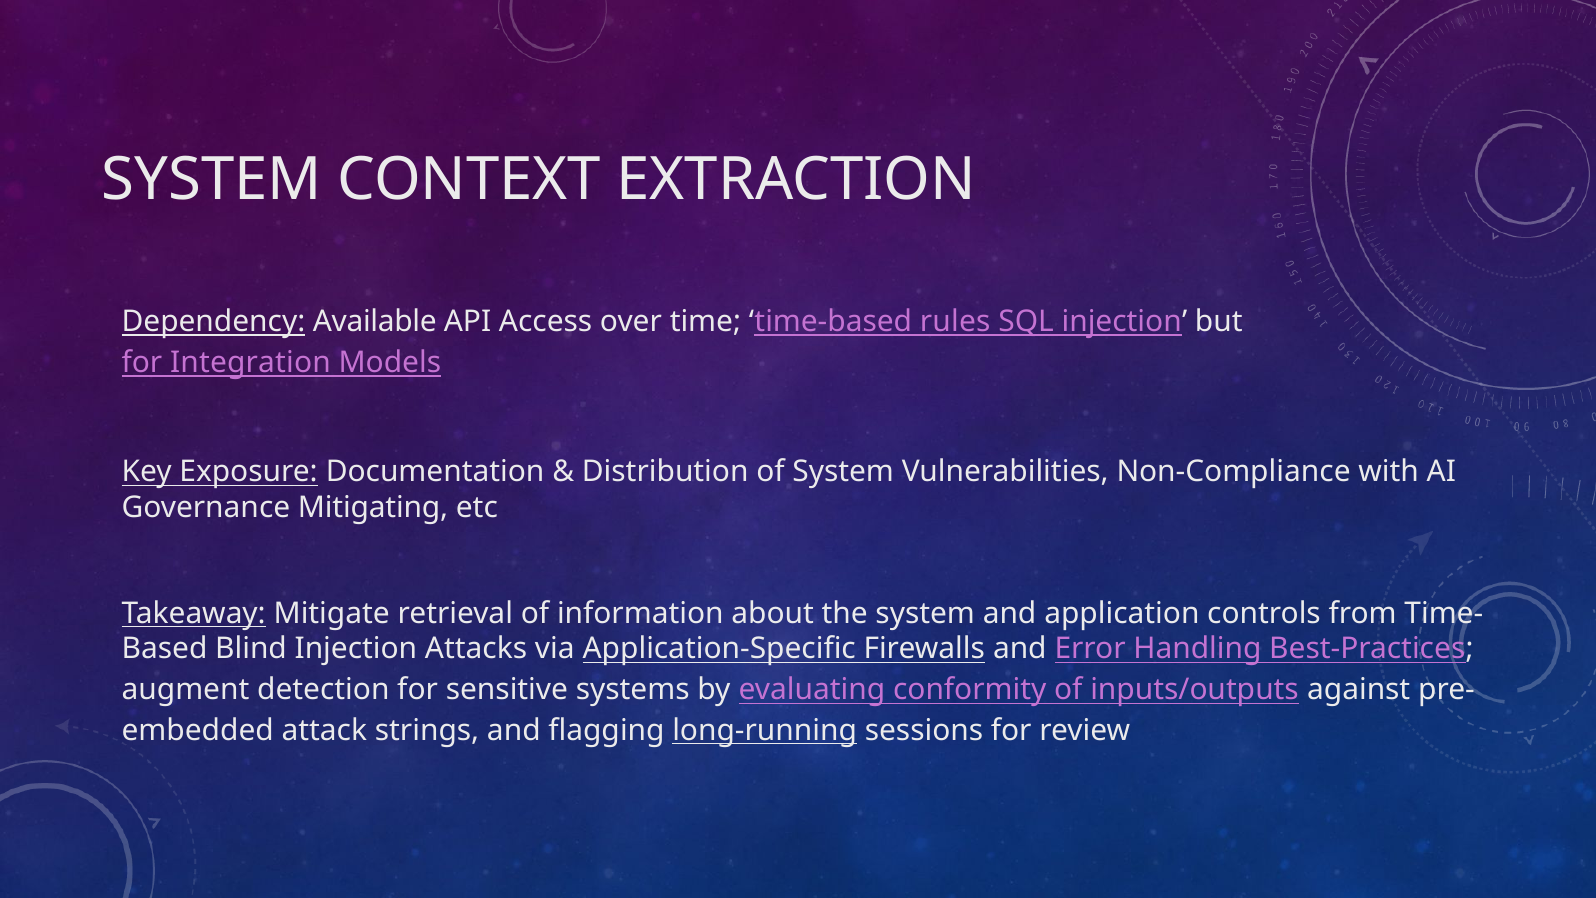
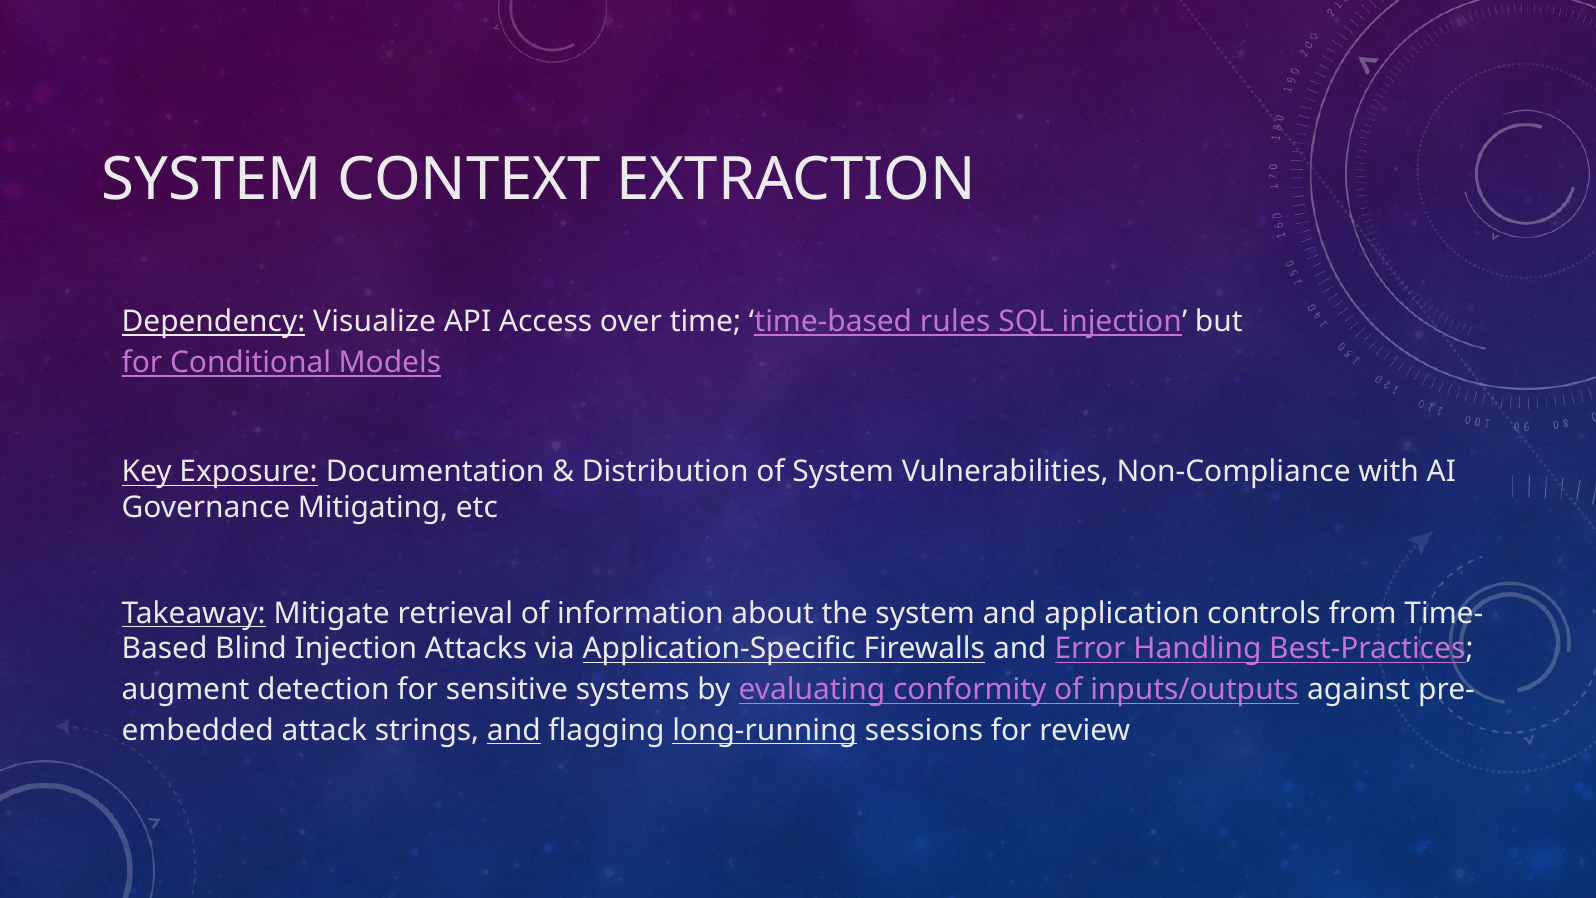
Available: Available -> Visualize
Integration: Integration -> Conditional
and at (514, 730) underline: none -> present
